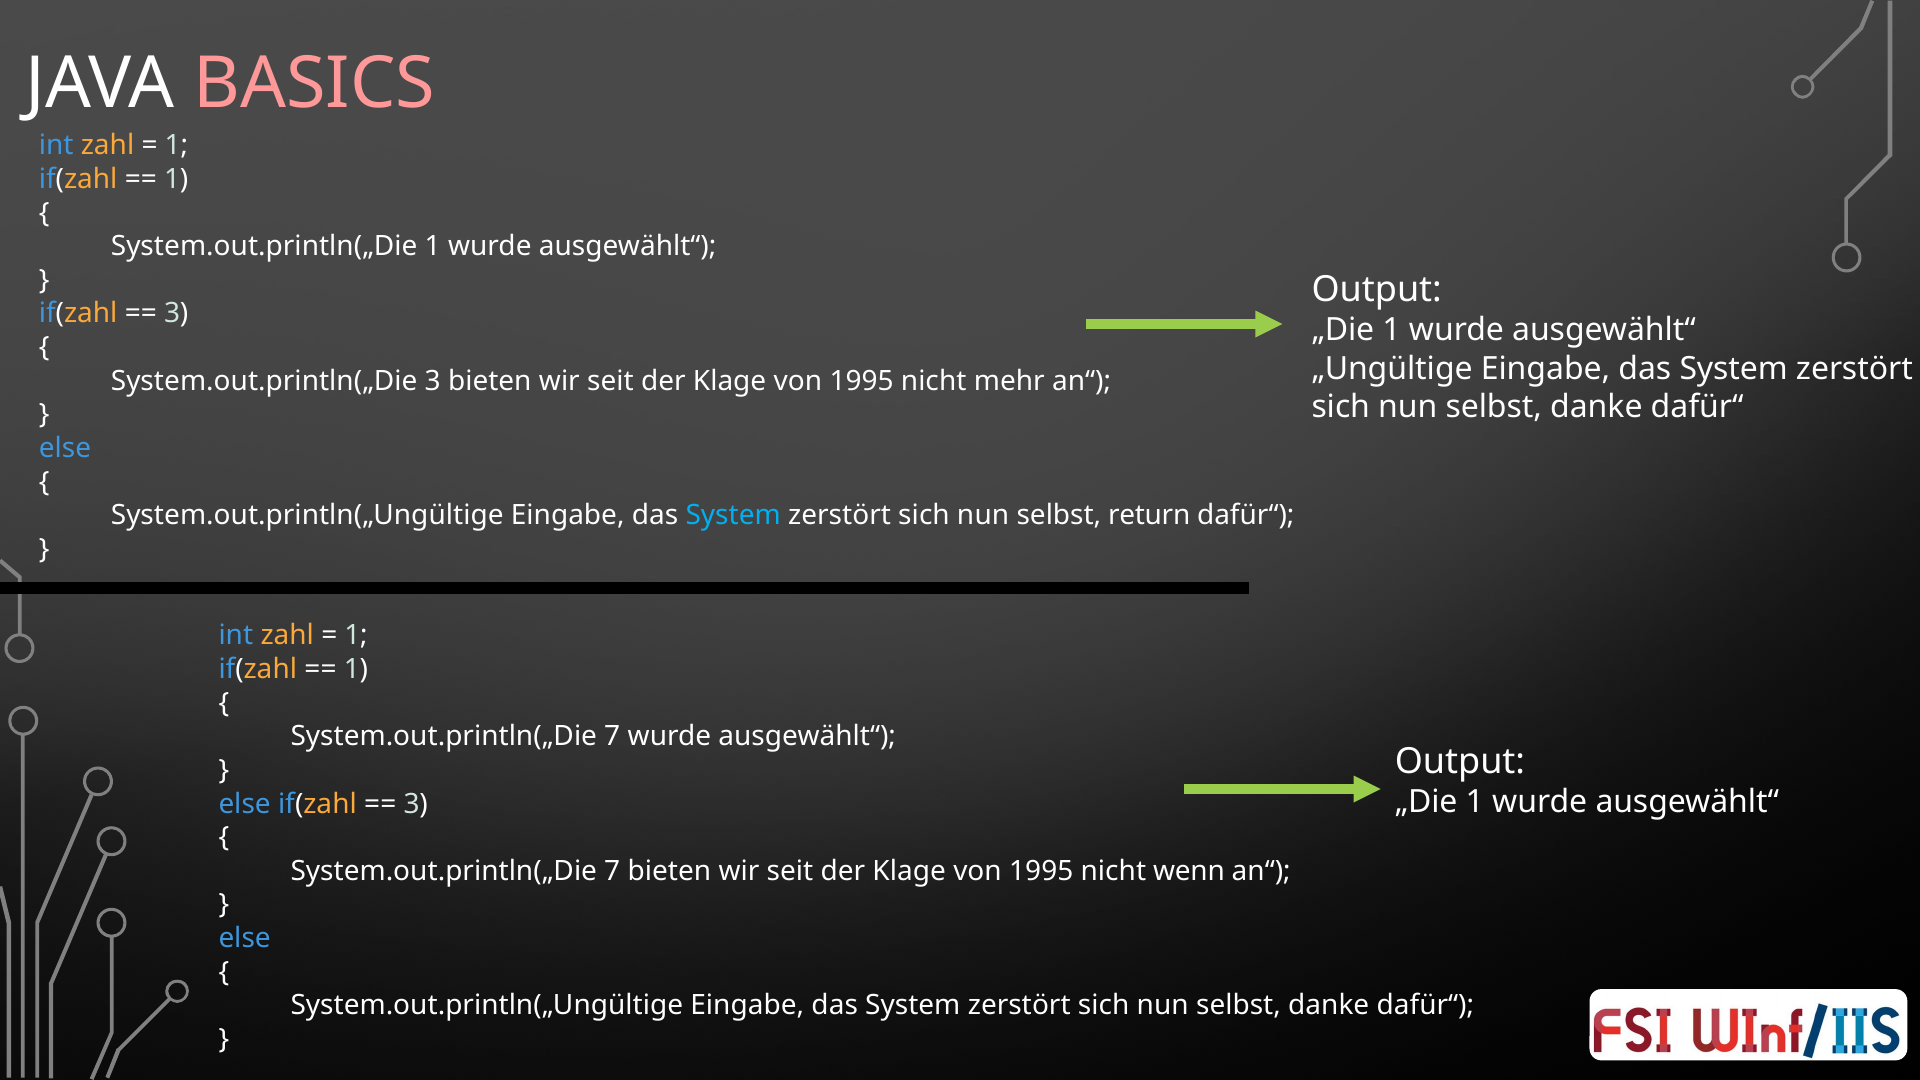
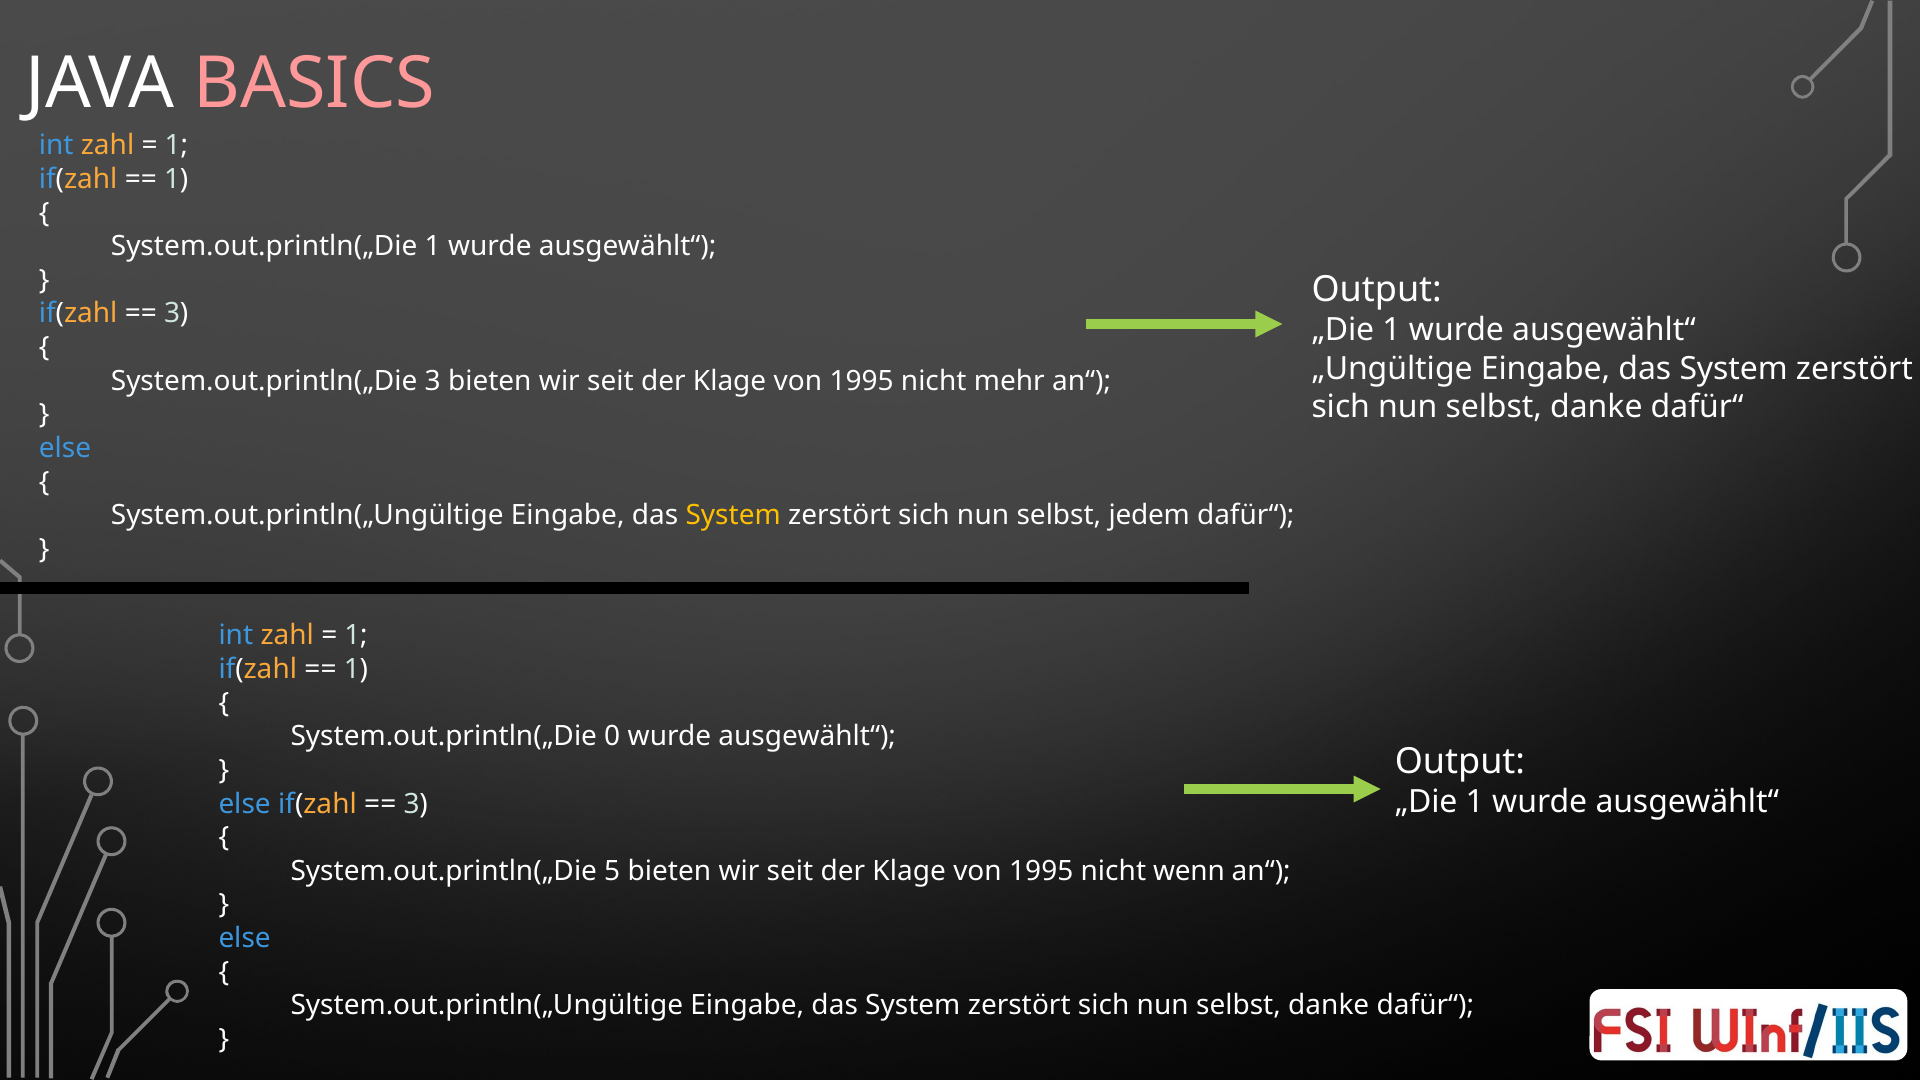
System at (733, 515) colour: light blue -> yellow
return: return -> jedem
7 at (612, 737): 7 -> 0
7 at (612, 871): 7 -> 5
